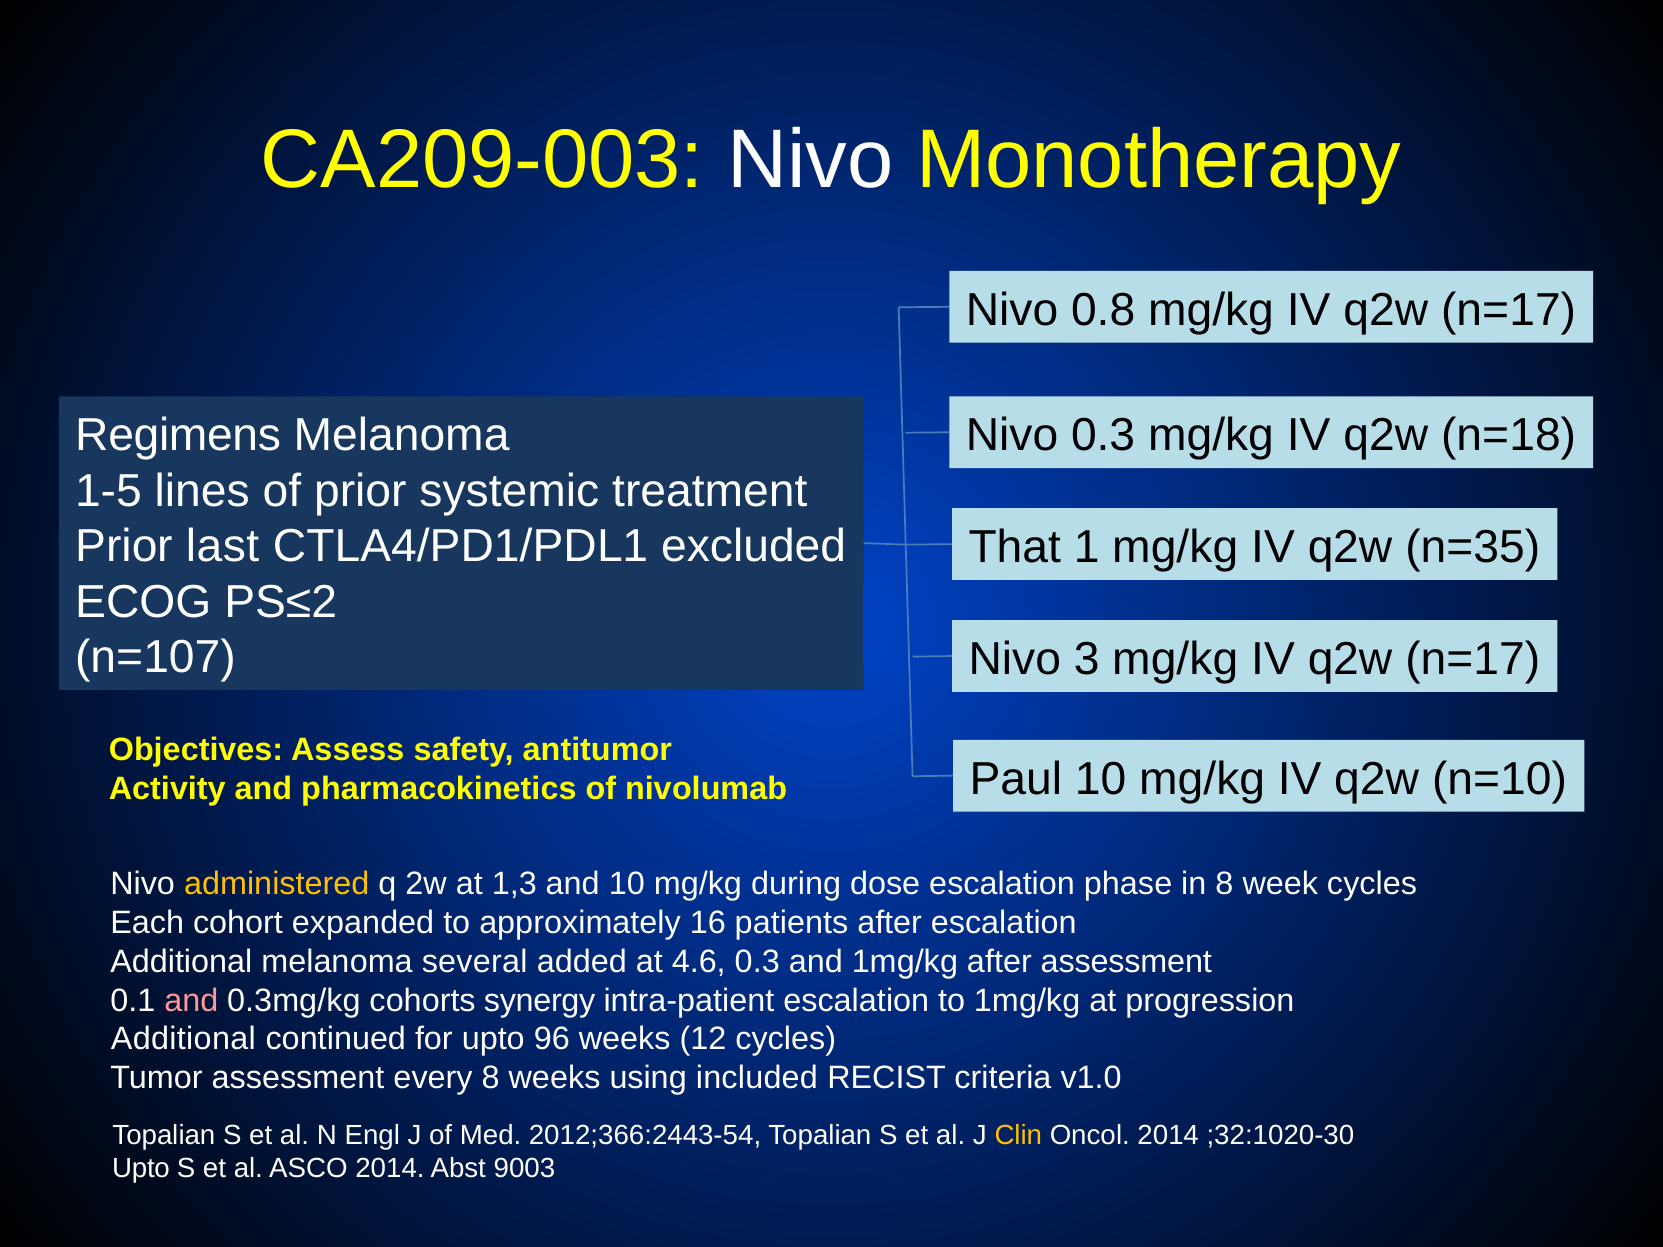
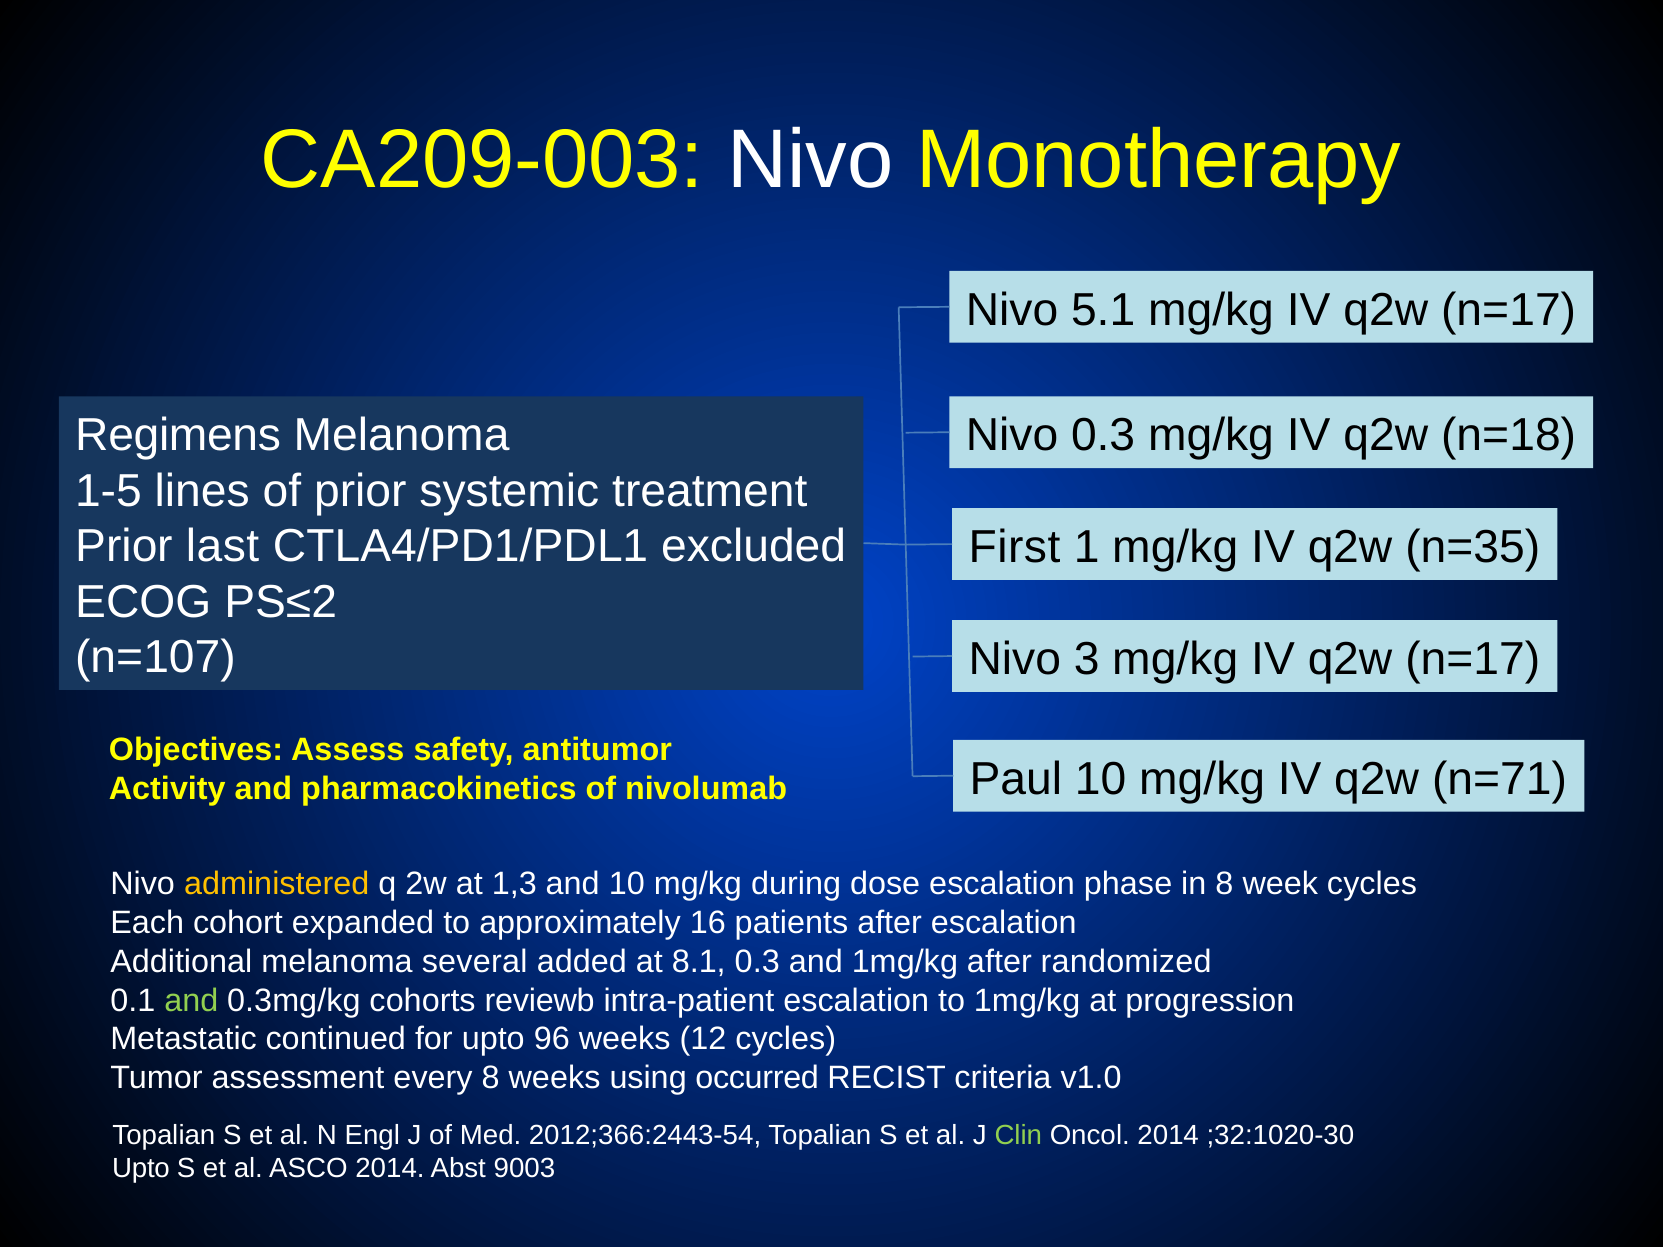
0.8: 0.8 -> 5.1
That: That -> First
n=10: n=10 -> n=71
4.6: 4.6 -> 8.1
after assessment: assessment -> randomized
and at (191, 1001) colour: pink -> light green
synergy: synergy -> reviewb
Additional at (183, 1040): Additional -> Metastatic
included: included -> occurred
Clin colour: yellow -> light green
